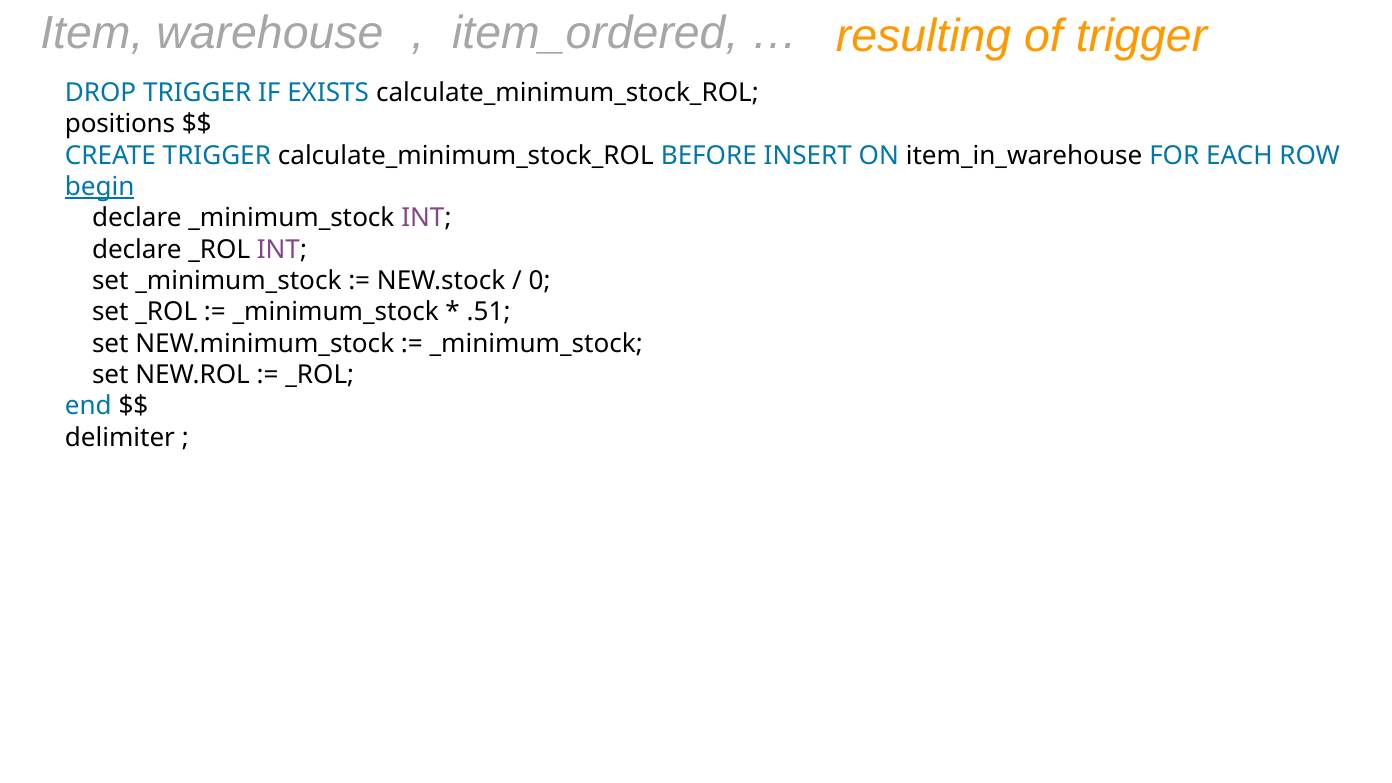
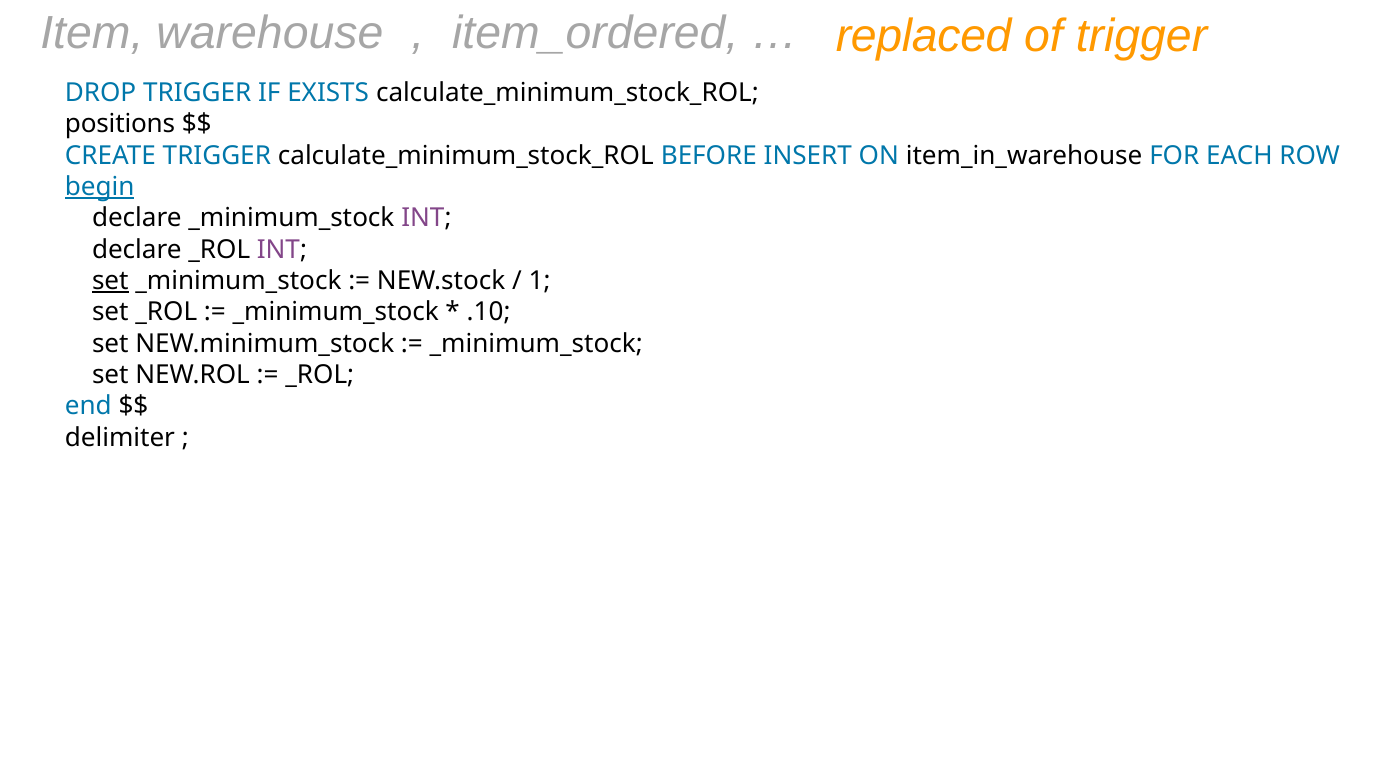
resulting: resulting -> replaced
set at (110, 281) underline: none -> present
0: 0 -> 1
.51: .51 -> .10
